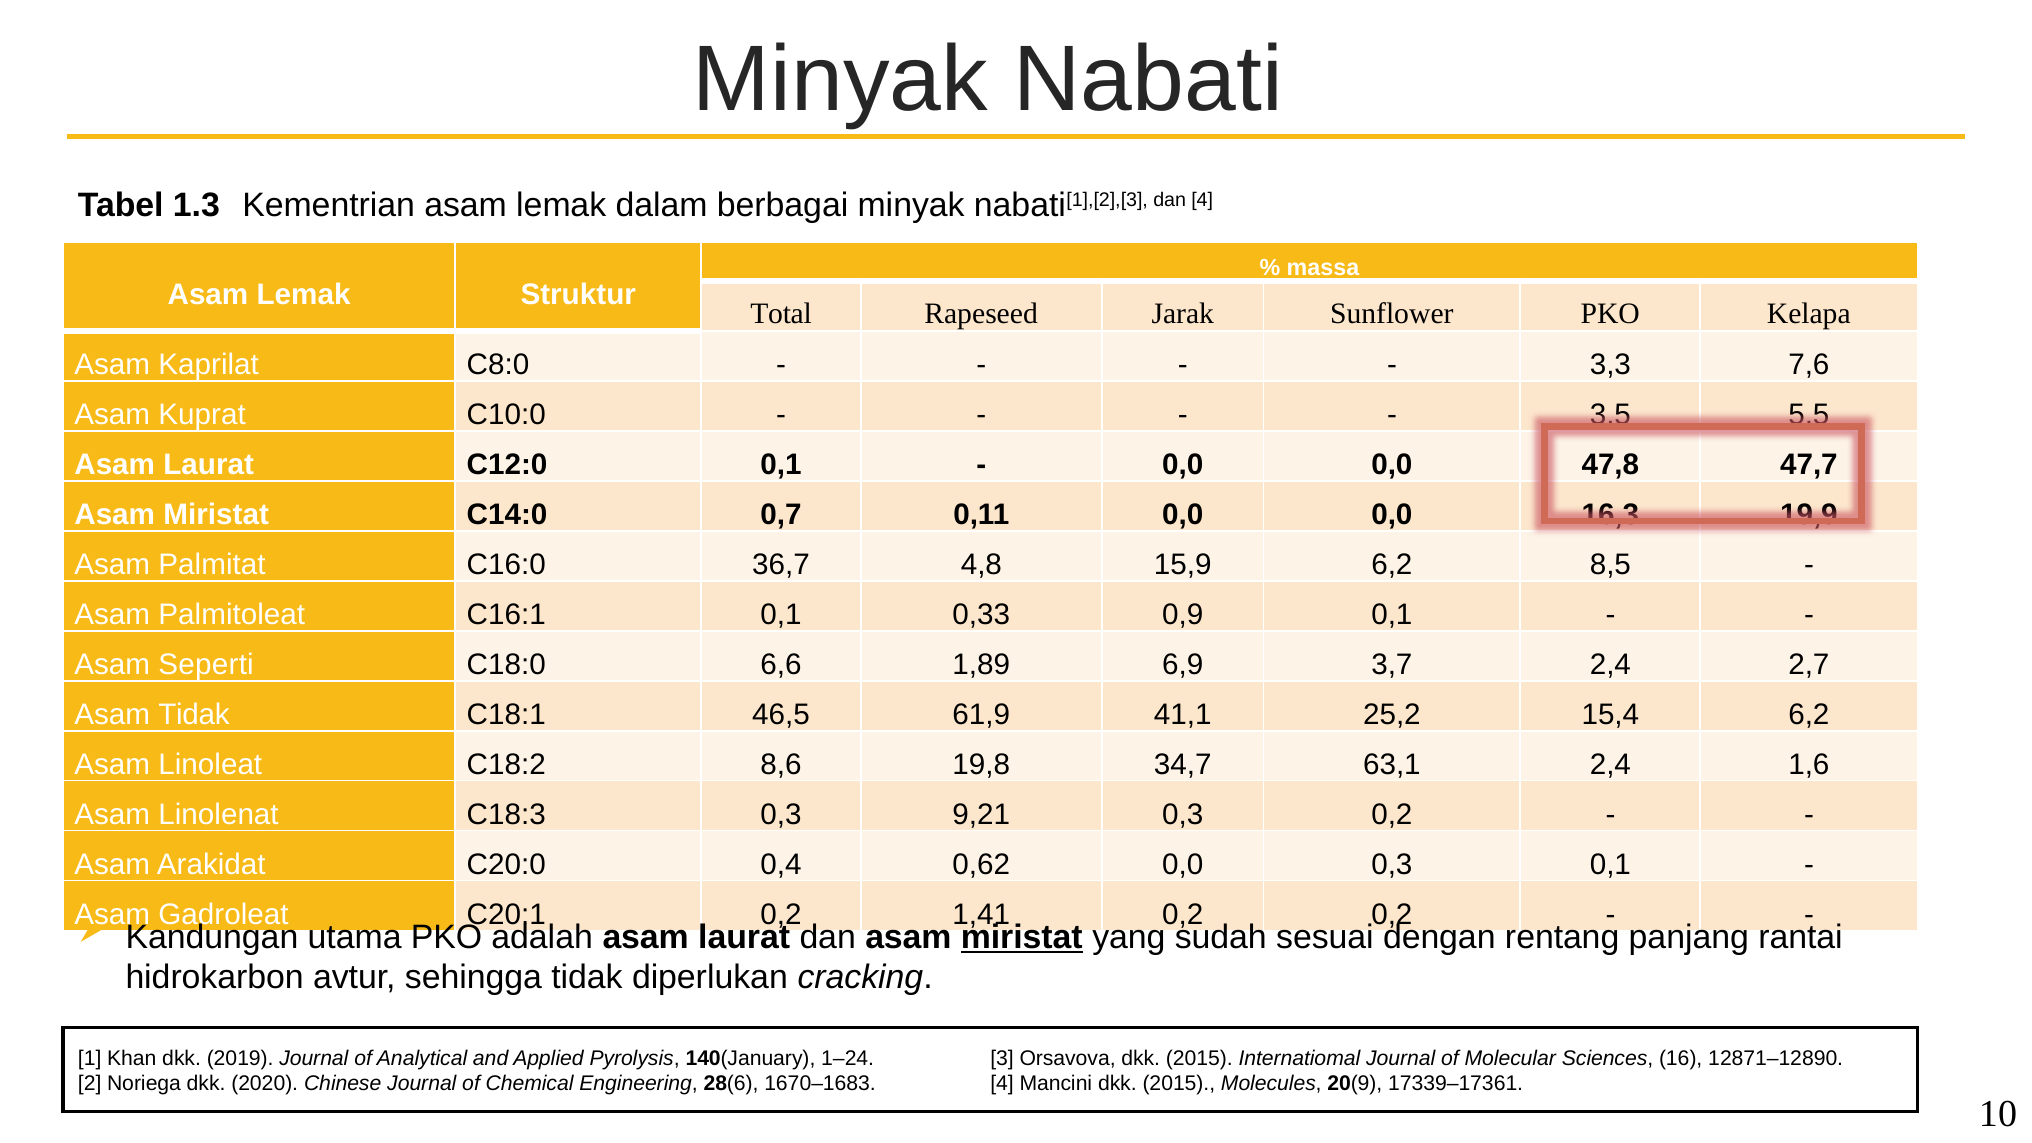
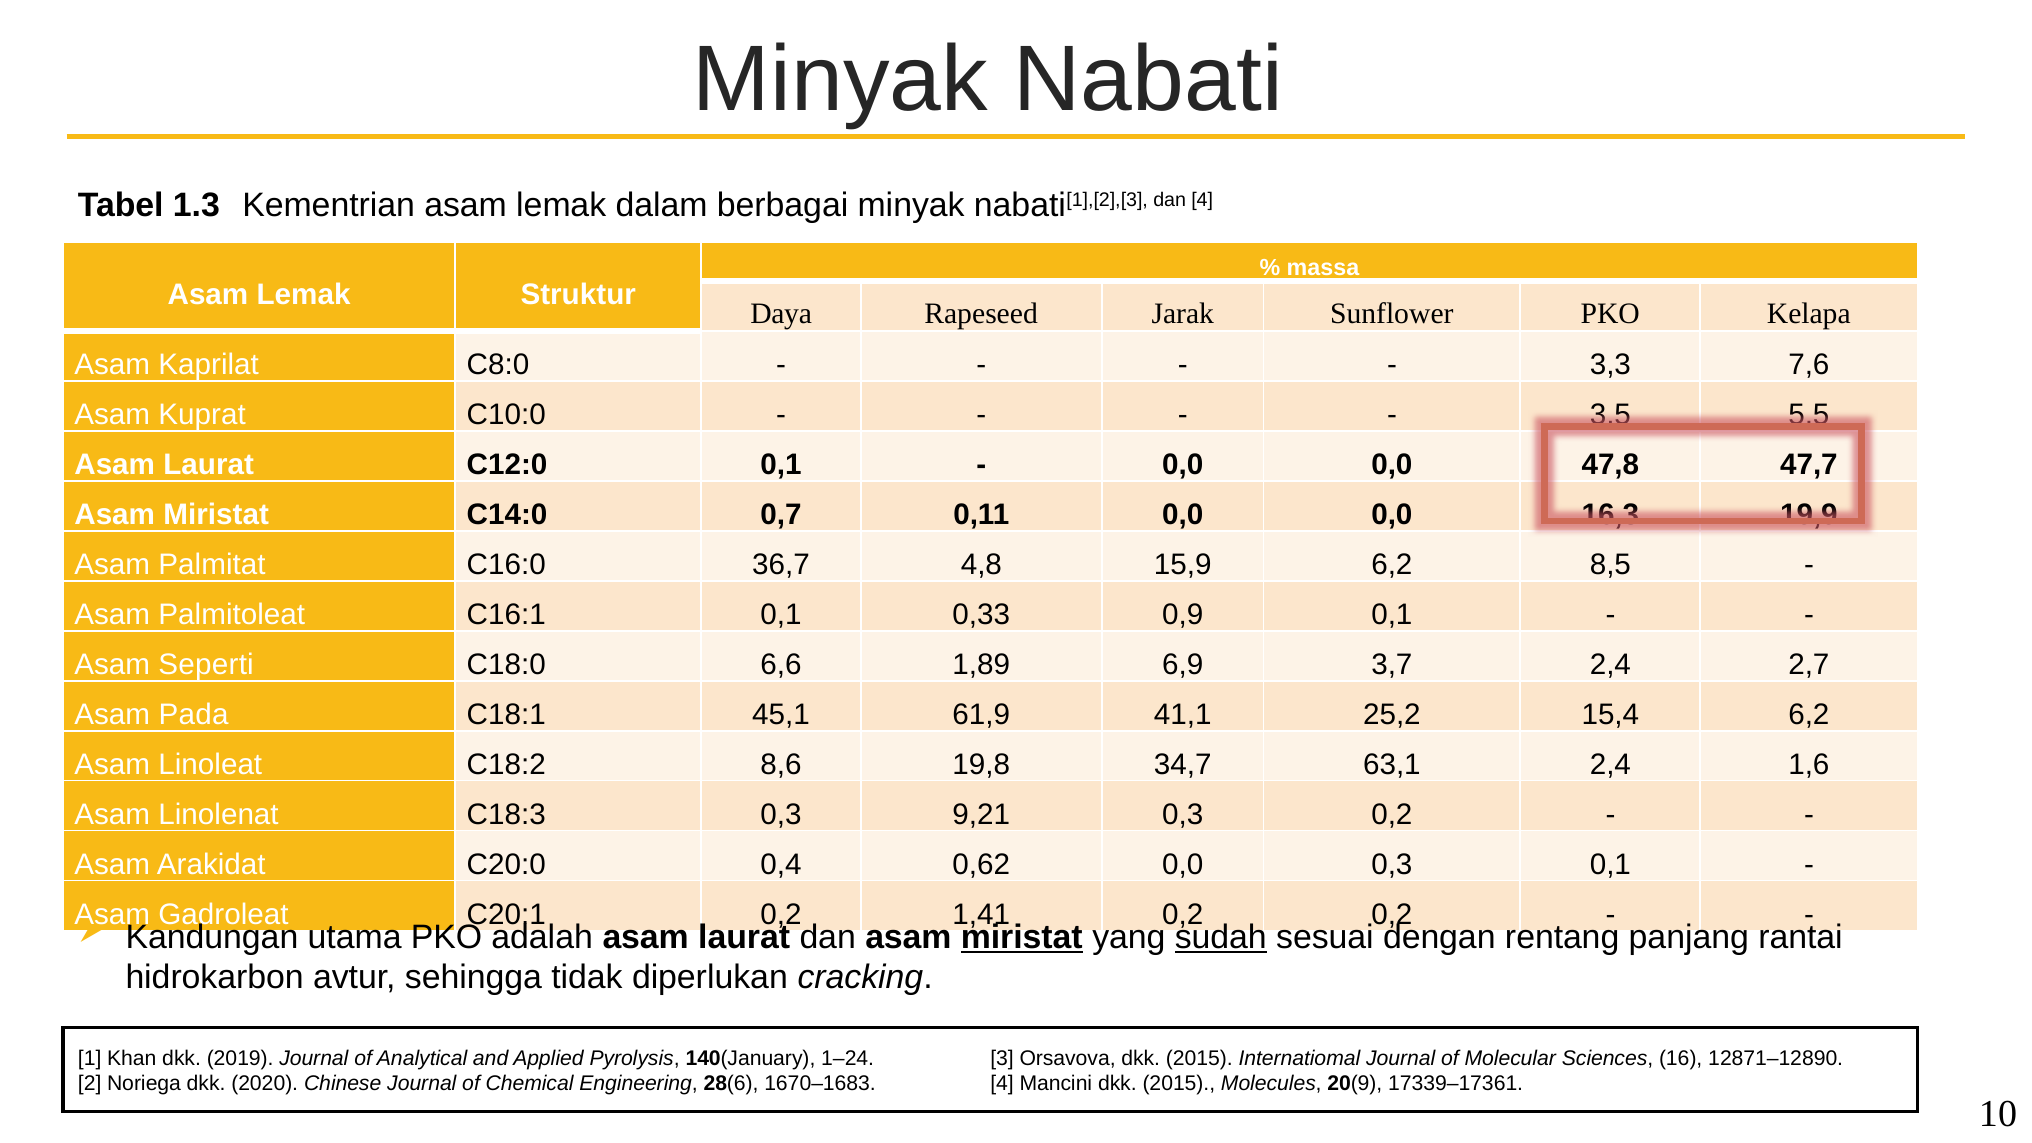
Total: Total -> Daya
Asam Tidak: Tidak -> Pada
46,5: 46,5 -> 45,1
sudah underline: none -> present
